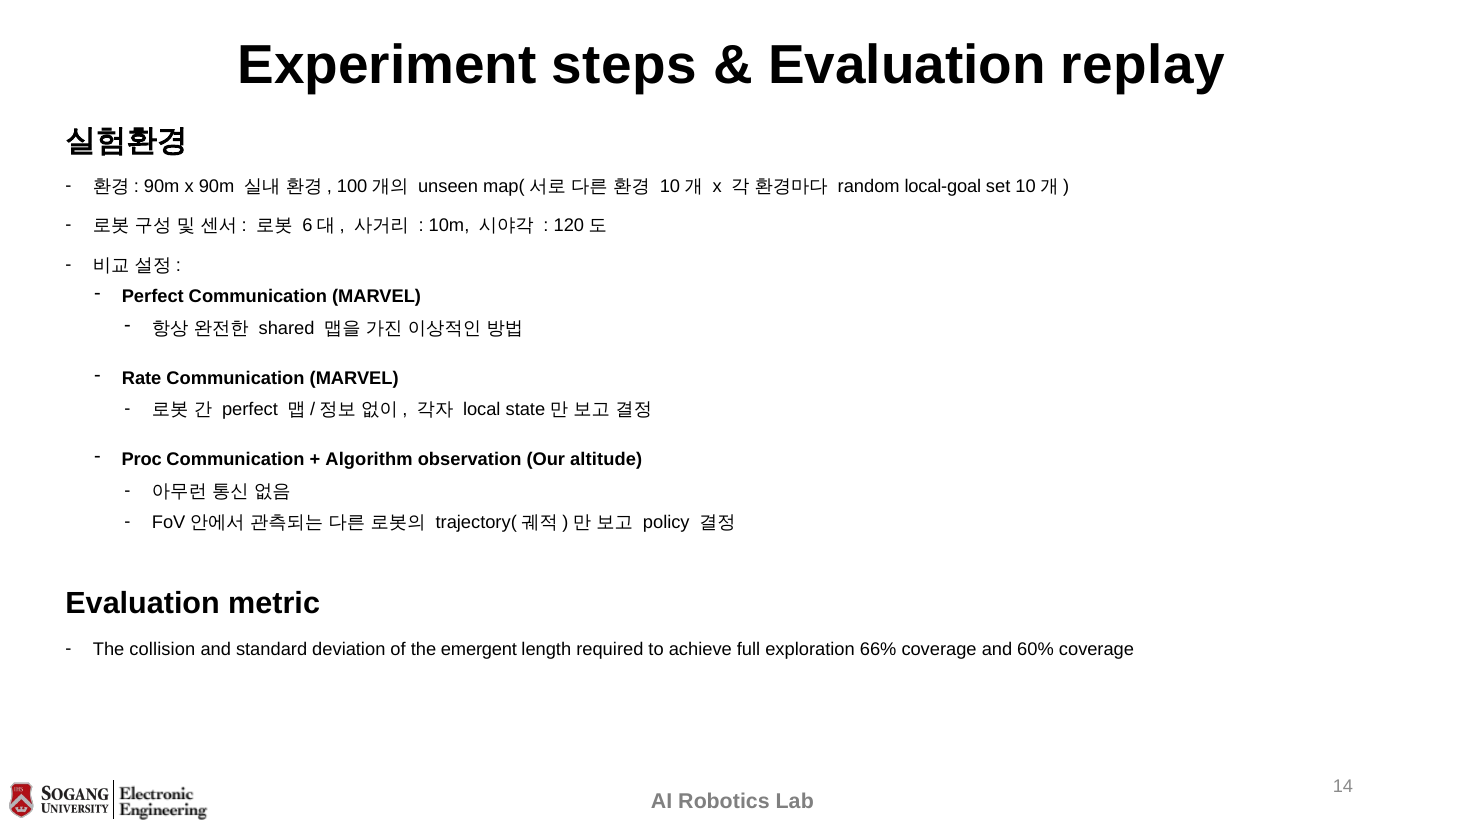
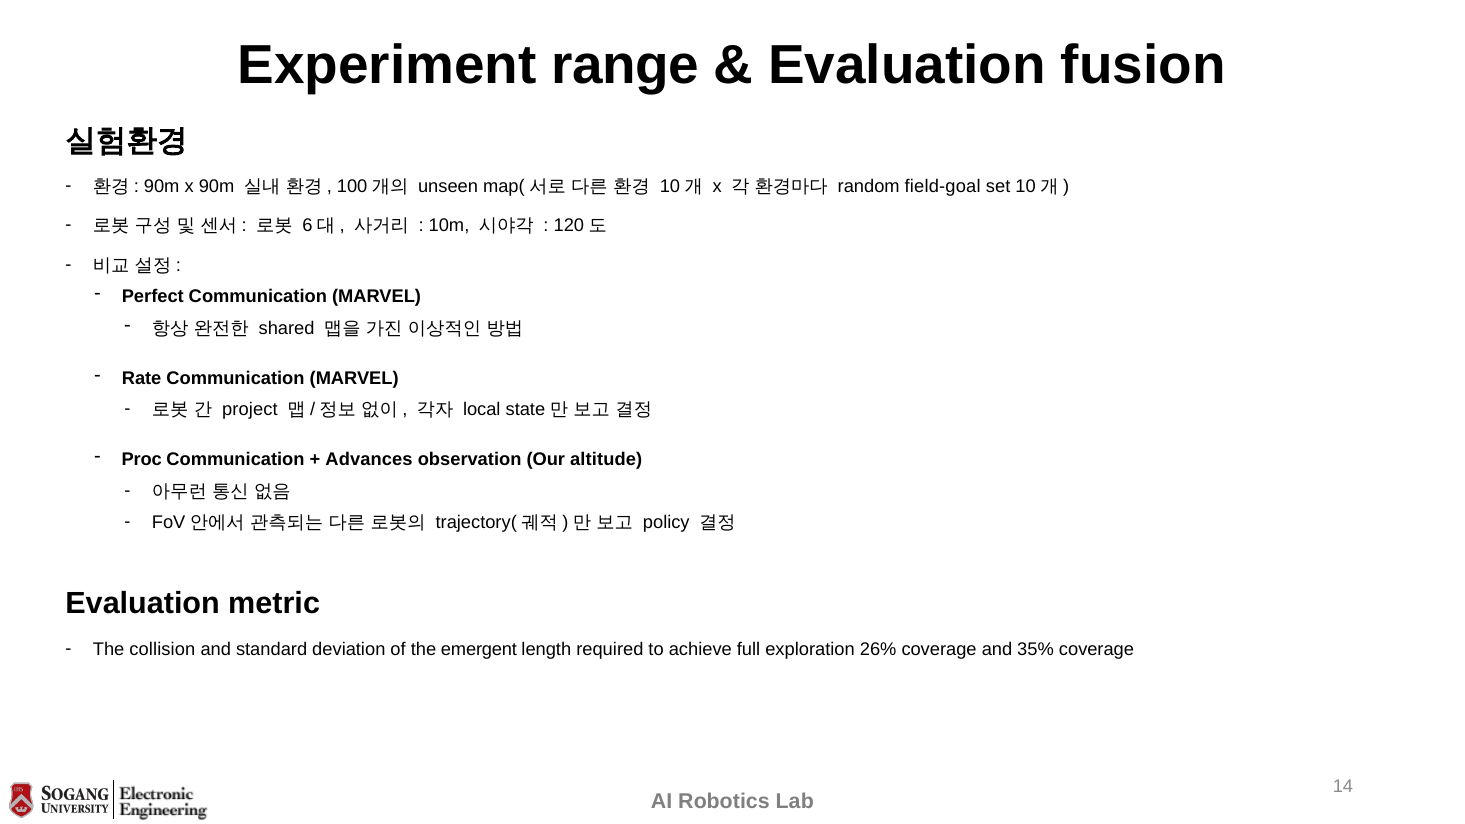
steps: steps -> range
replay: replay -> fusion
local-goal: local-goal -> field-goal
perfect at (250, 410): perfect -> project
Algorithm: Algorithm -> Advances
66%: 66% -> 26%
60%: 60% -> 35%
